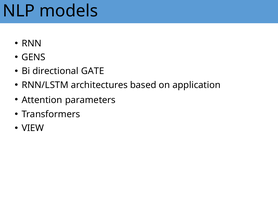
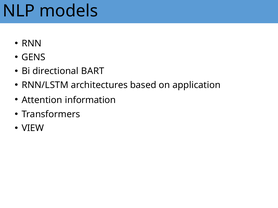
GATE: GATE -> BART
parameters: parameters -> information
